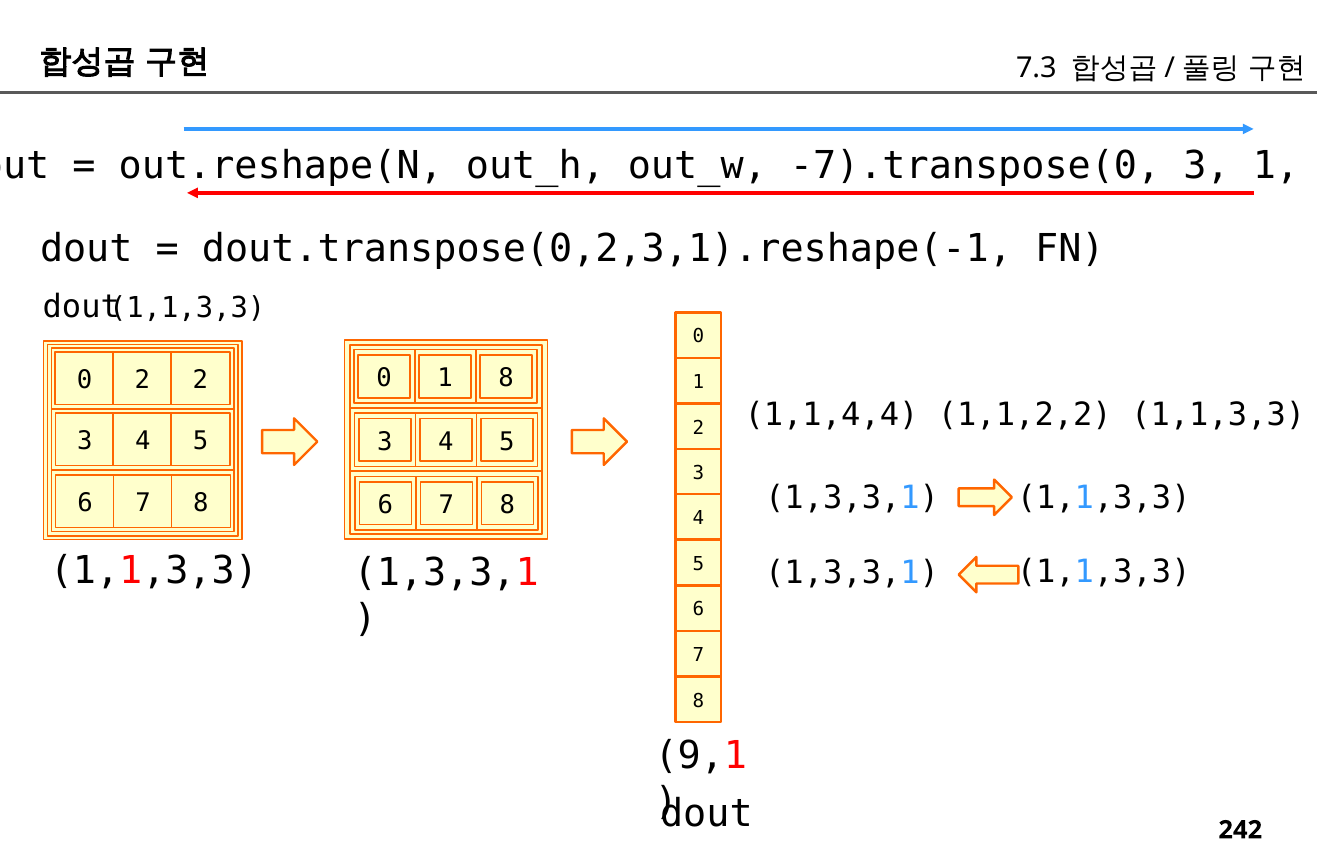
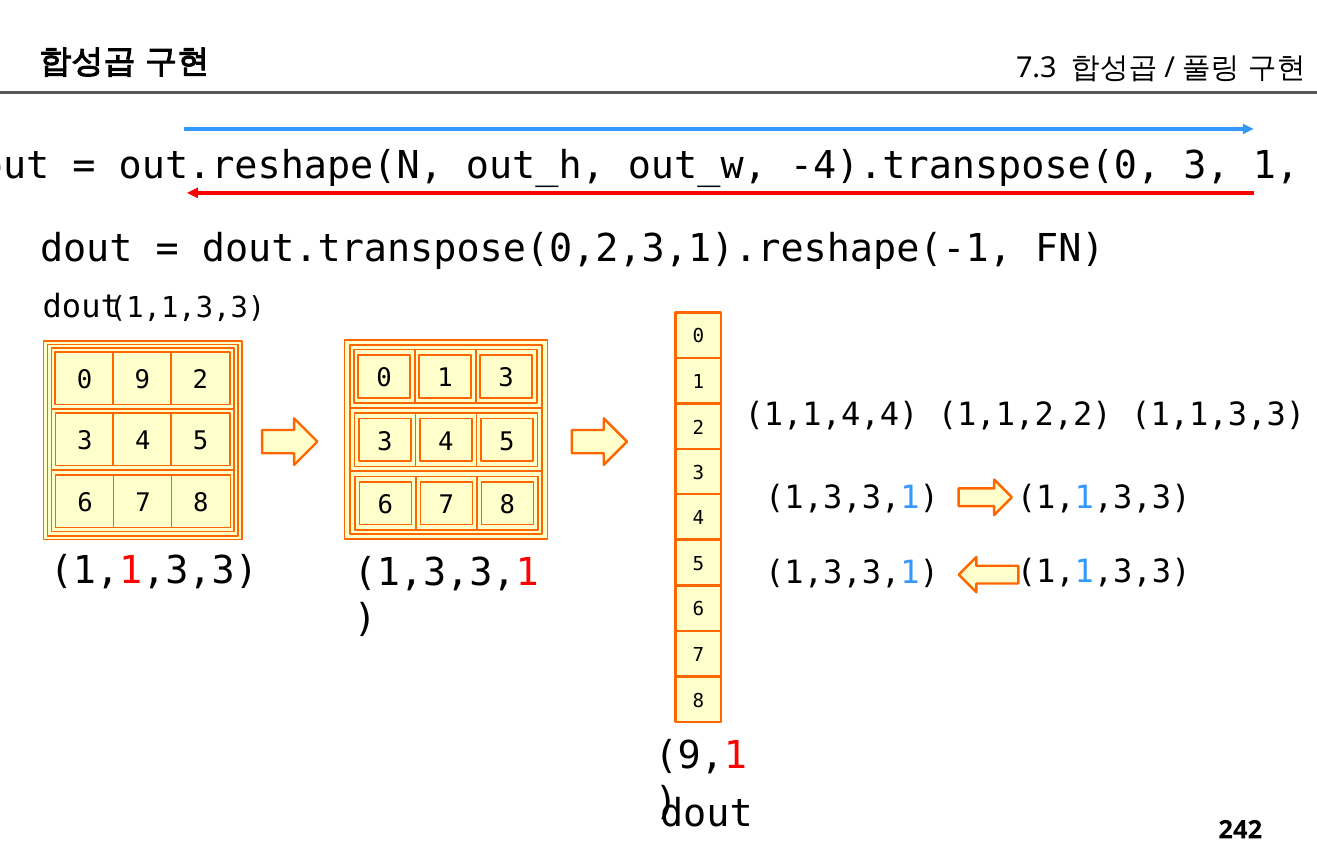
-7).transpose(0: -7).transpose(0 -> -4).transpose(0
0 1 8: 8 -> 3
2 at (142, 380): 2 -> 9
